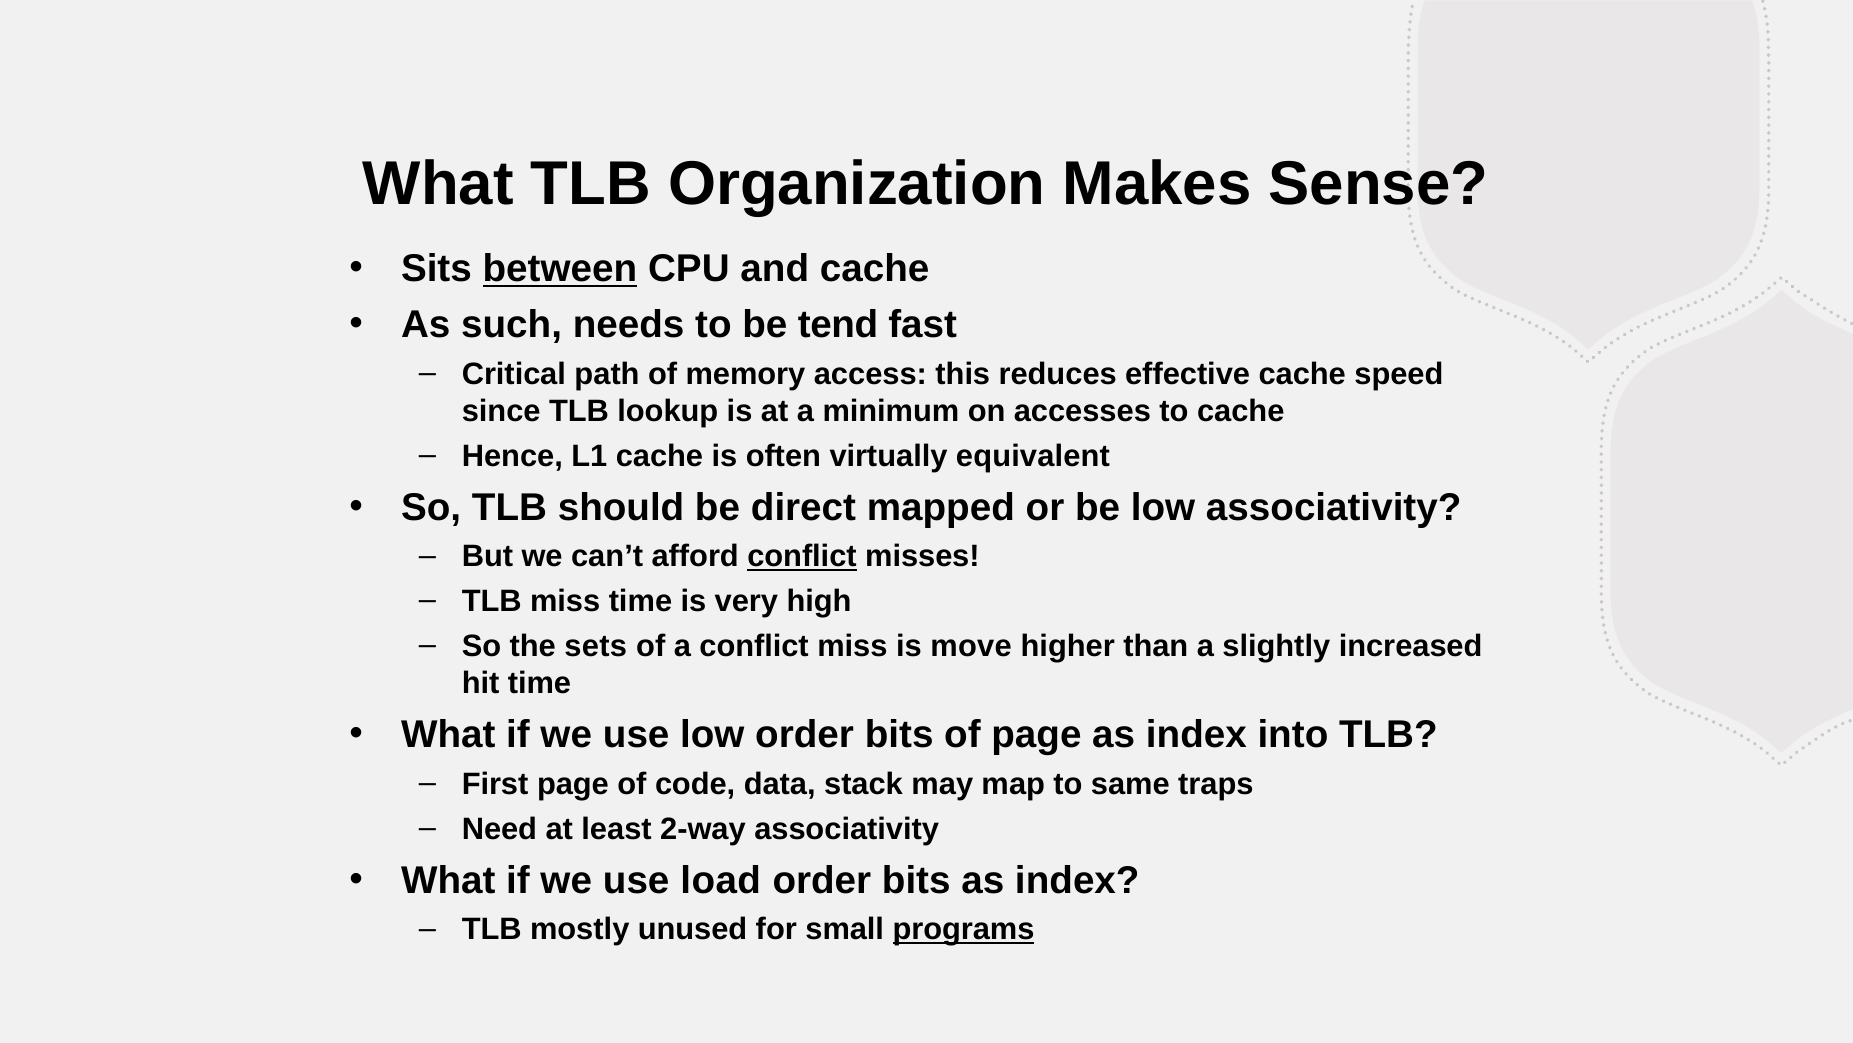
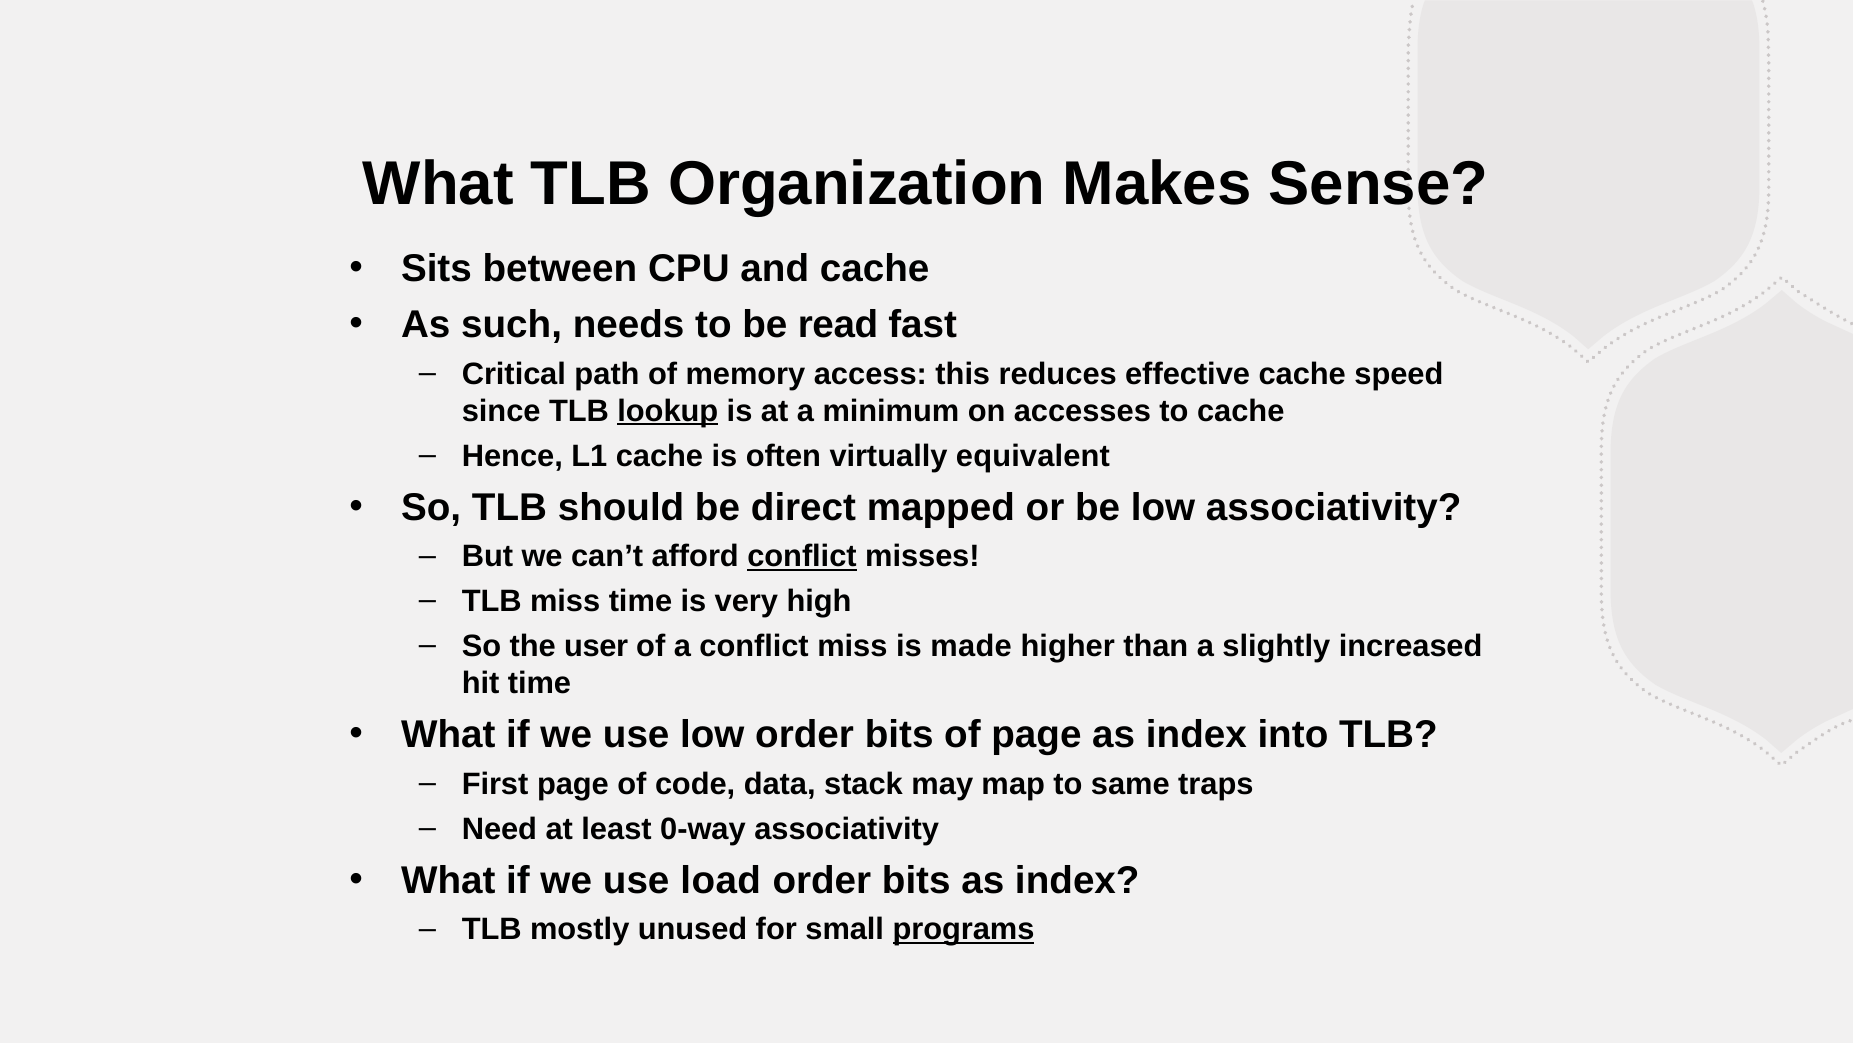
between underline: present -> none
tend: tend -> read
lookup underline: none -> present
sets: sets -> user
move: move -> made
2-way: 2-way -> 0-way
